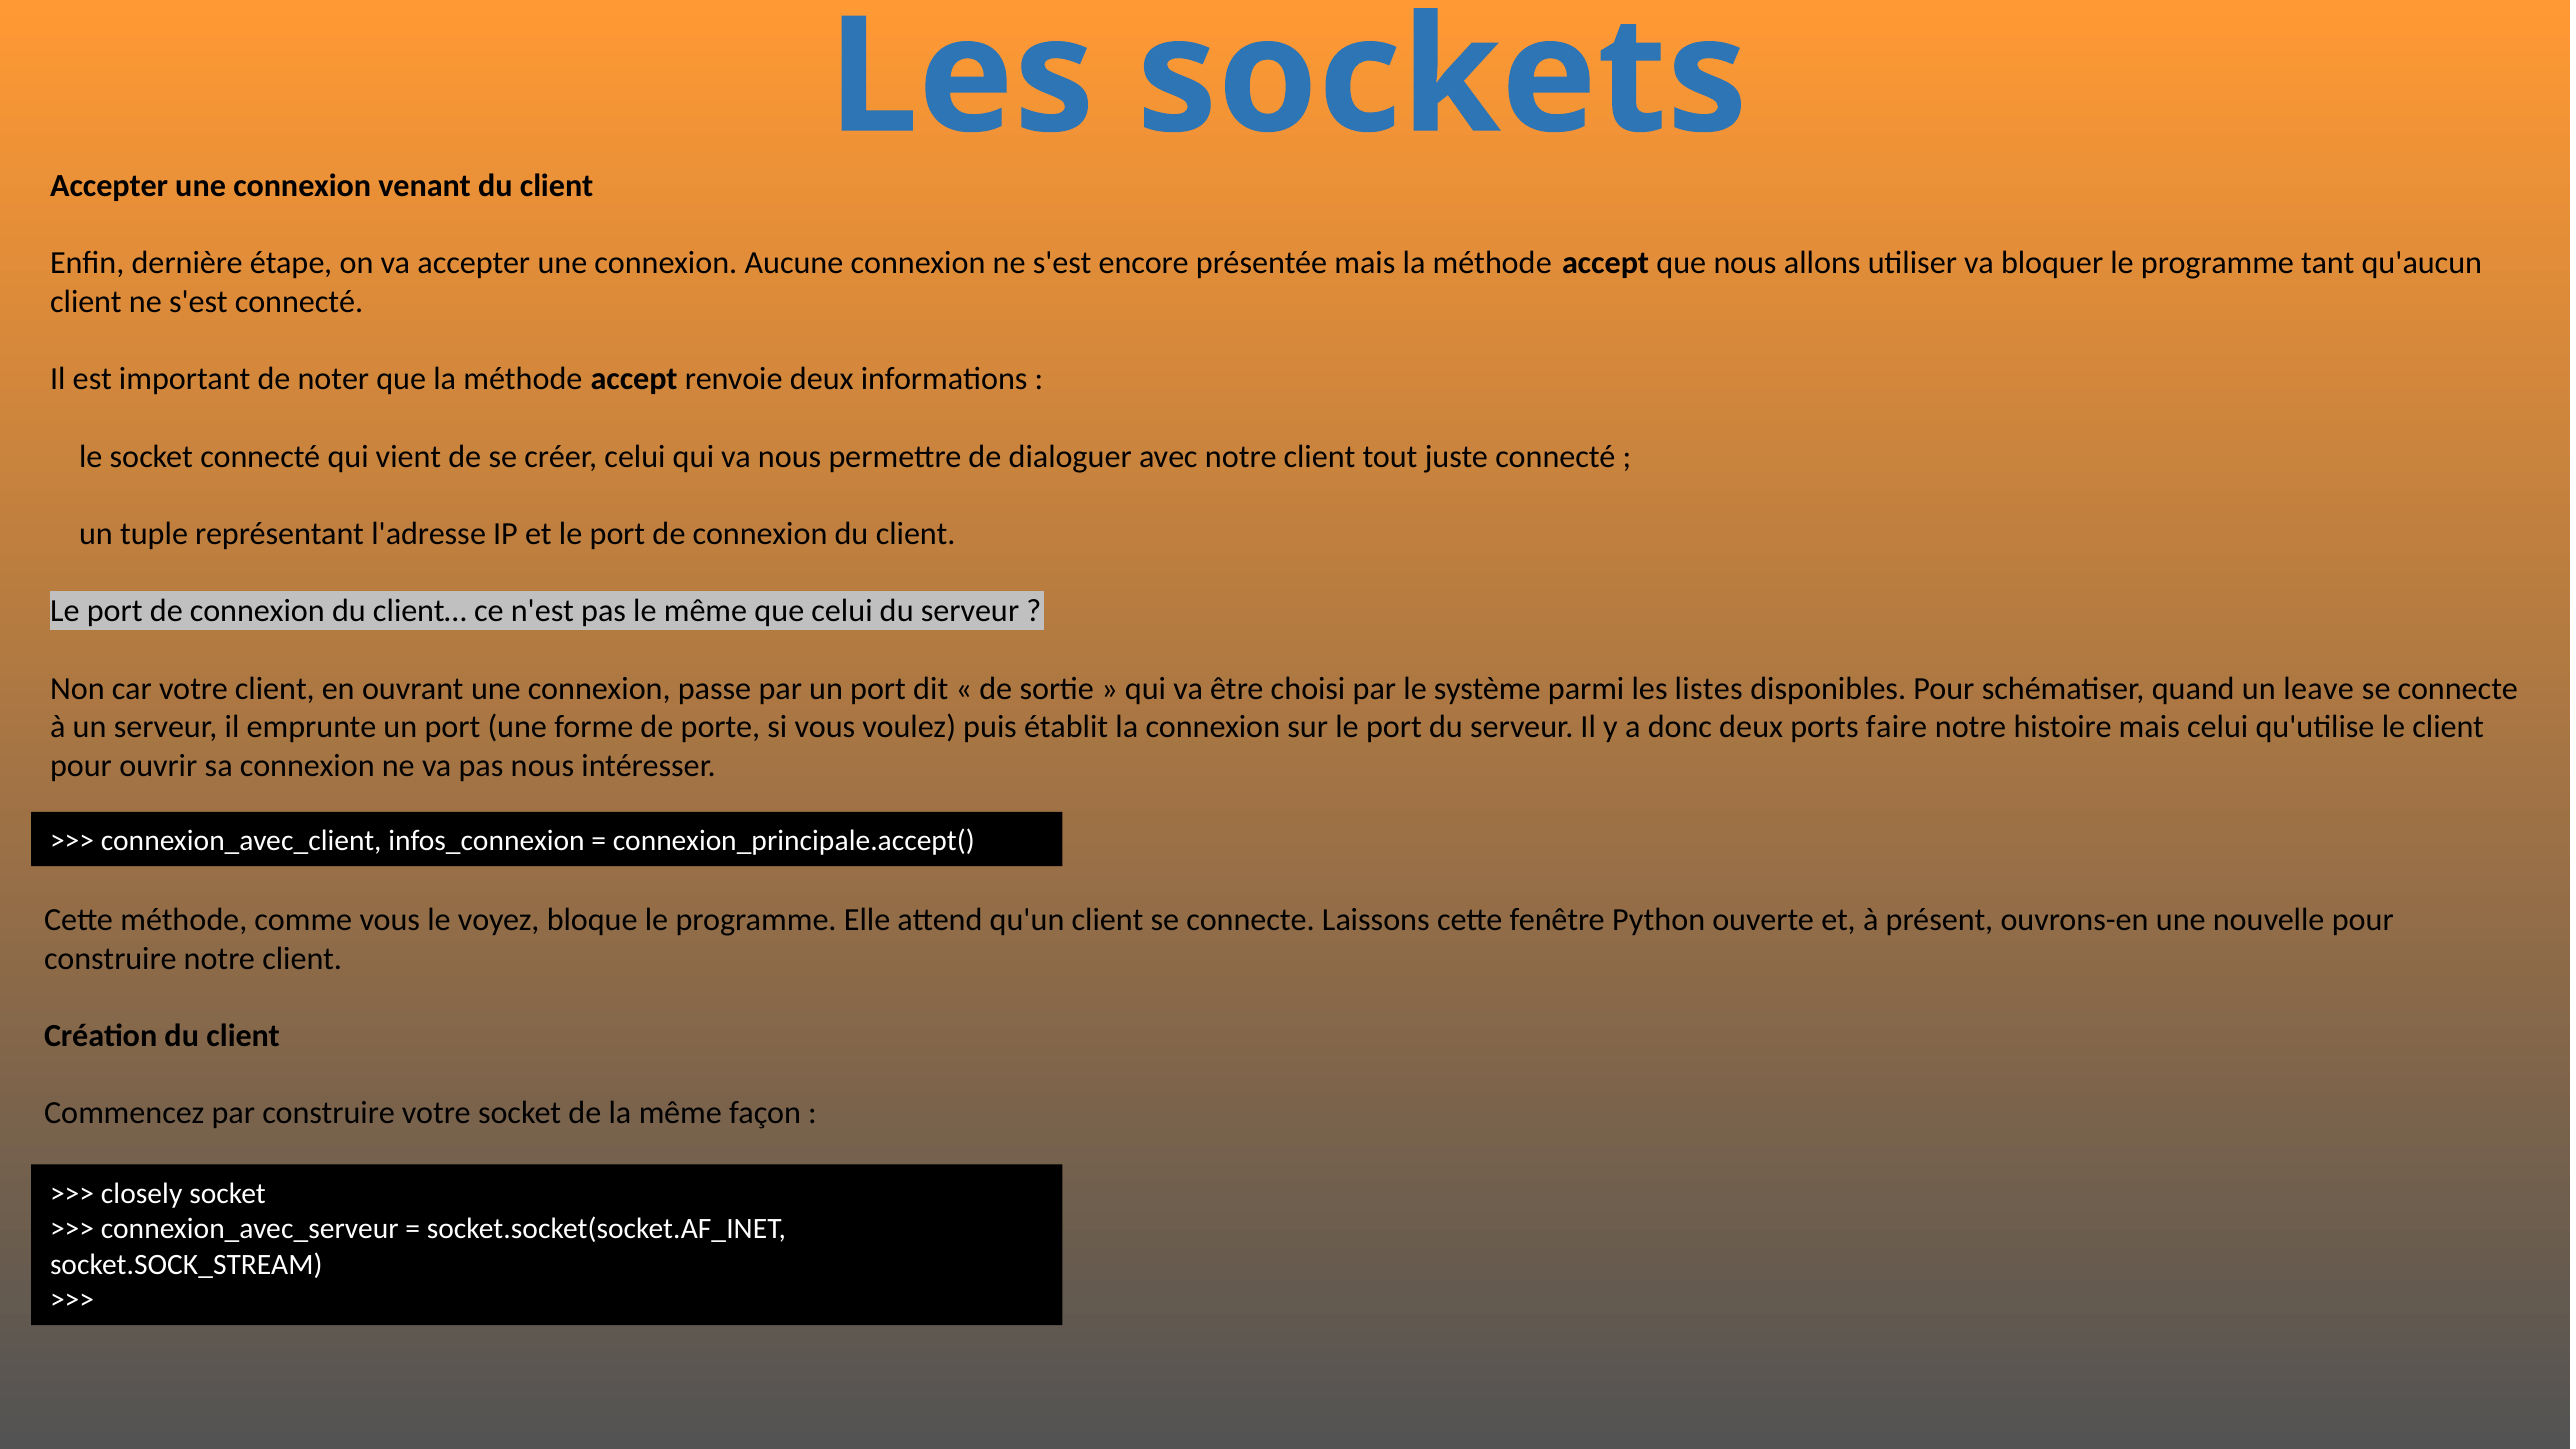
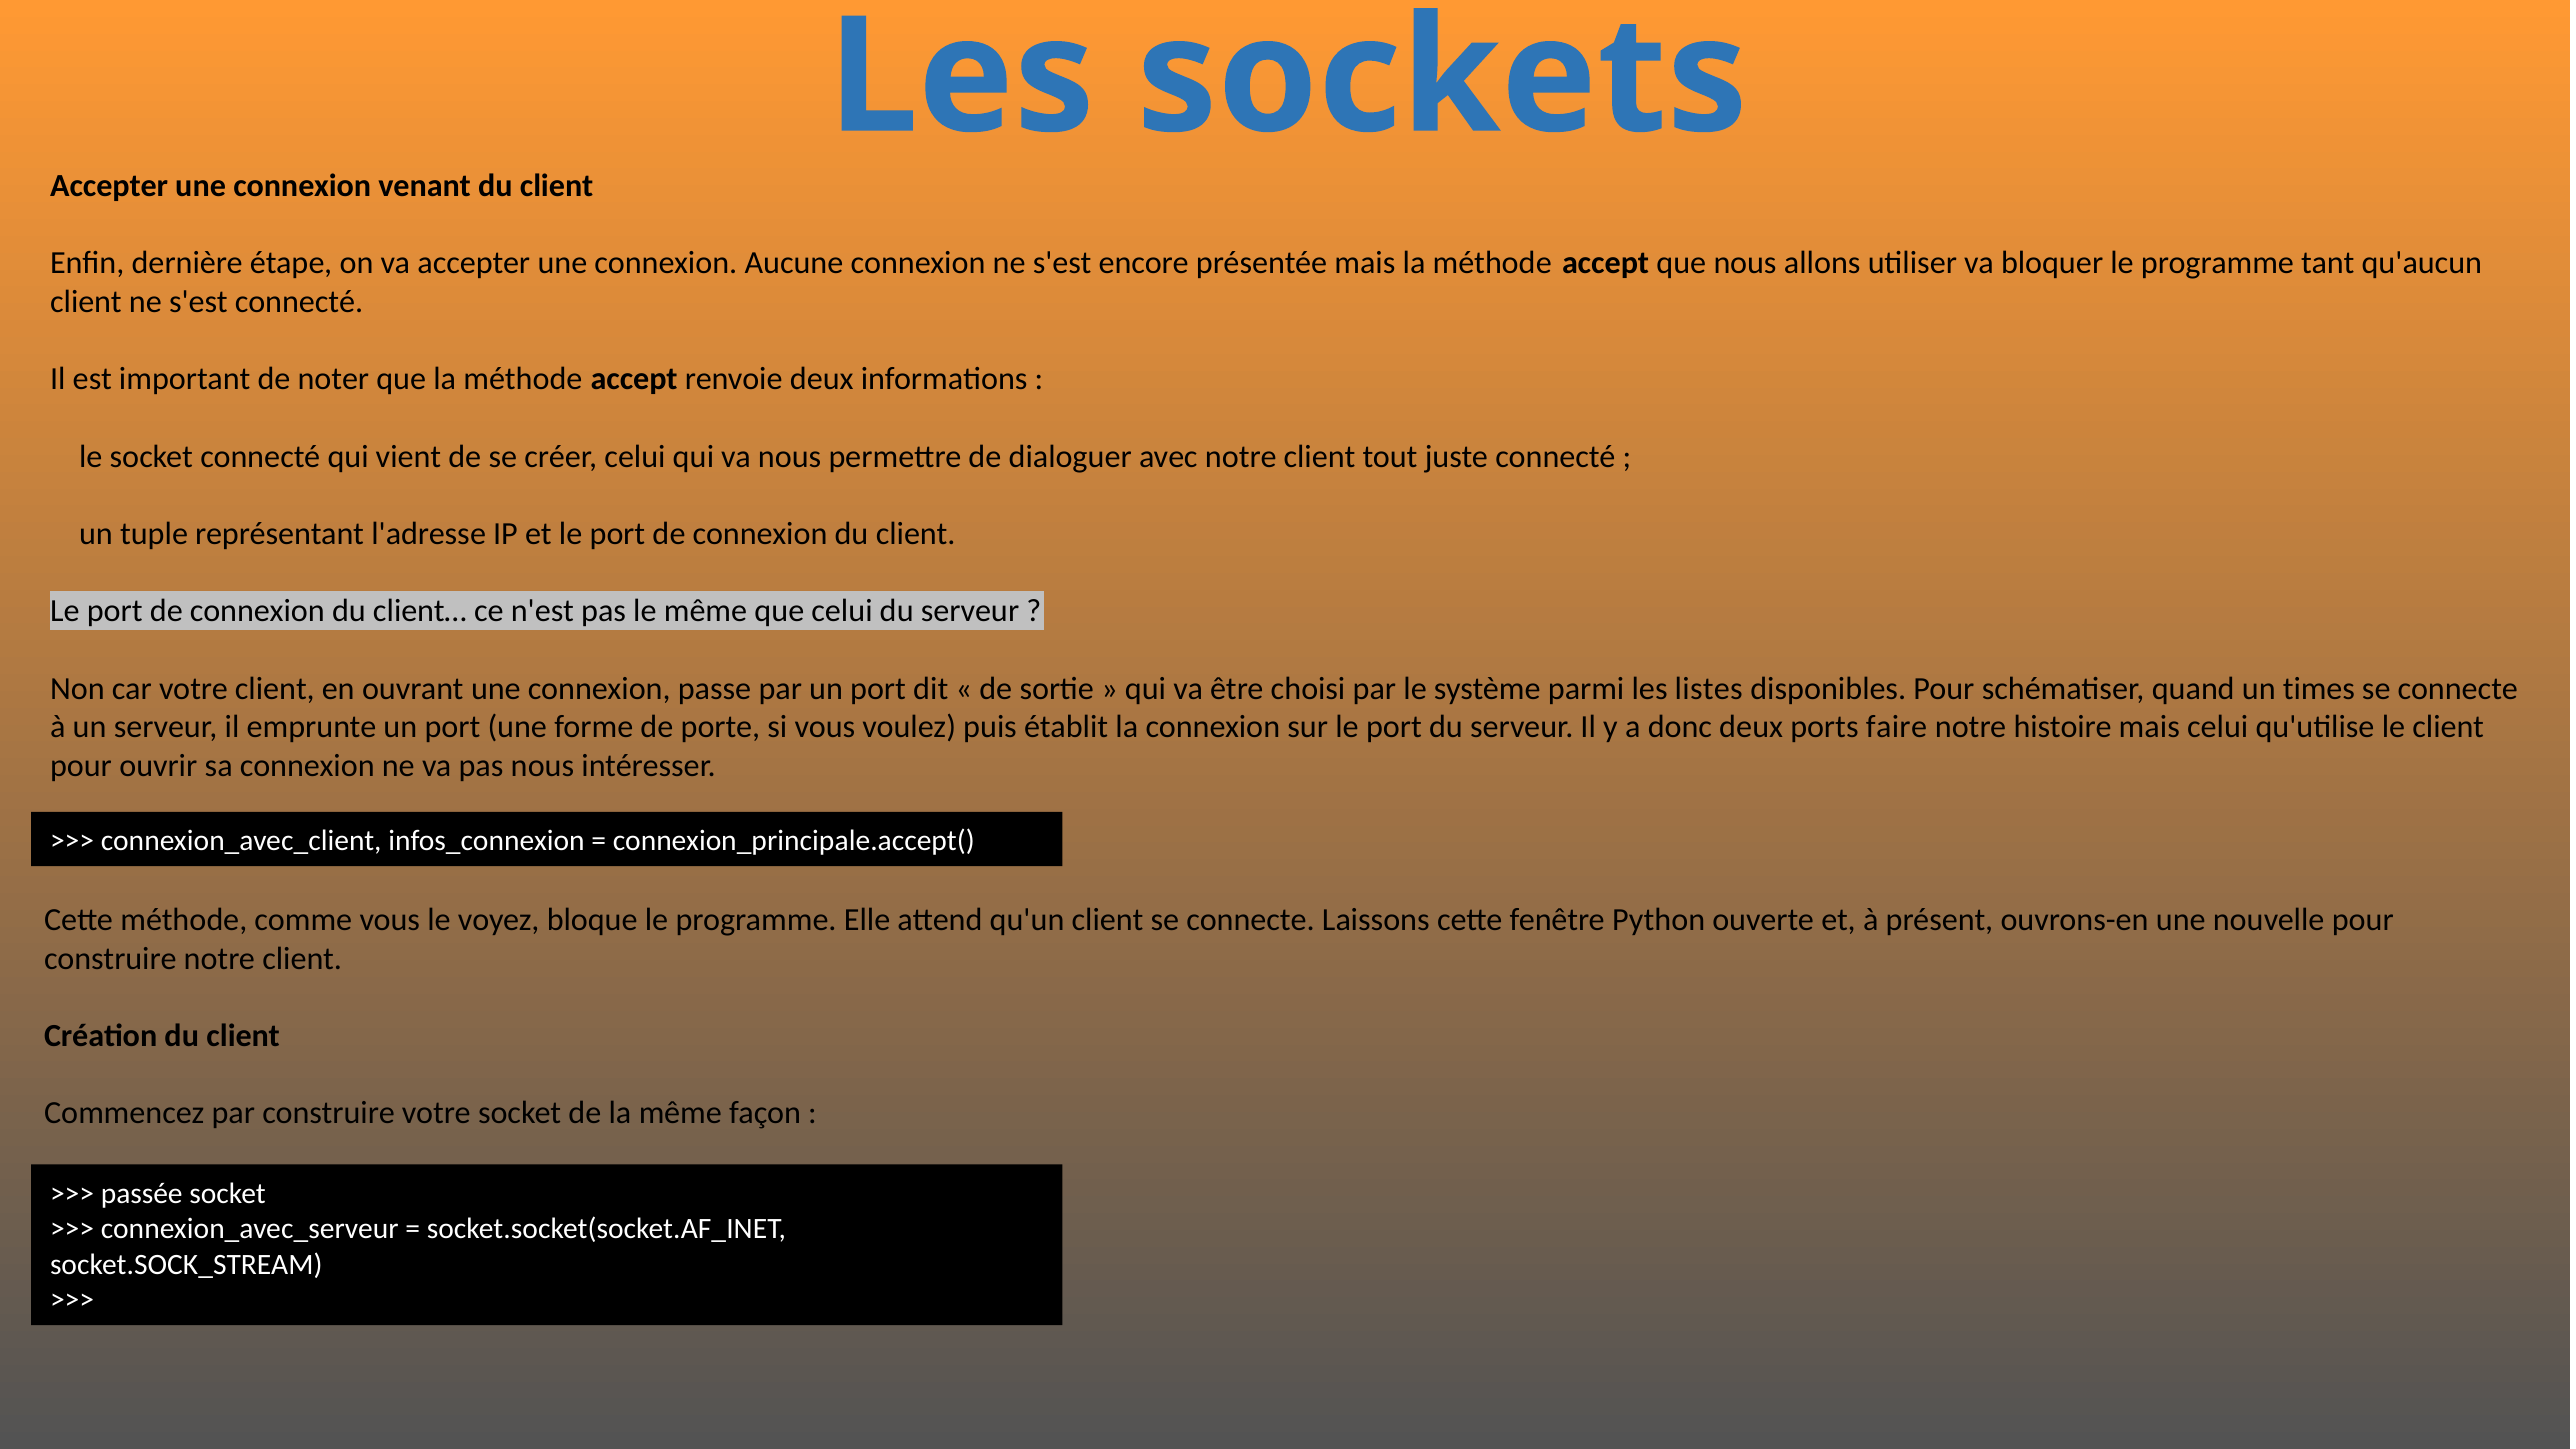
leave: leave -> times
closely: closely -> passée
